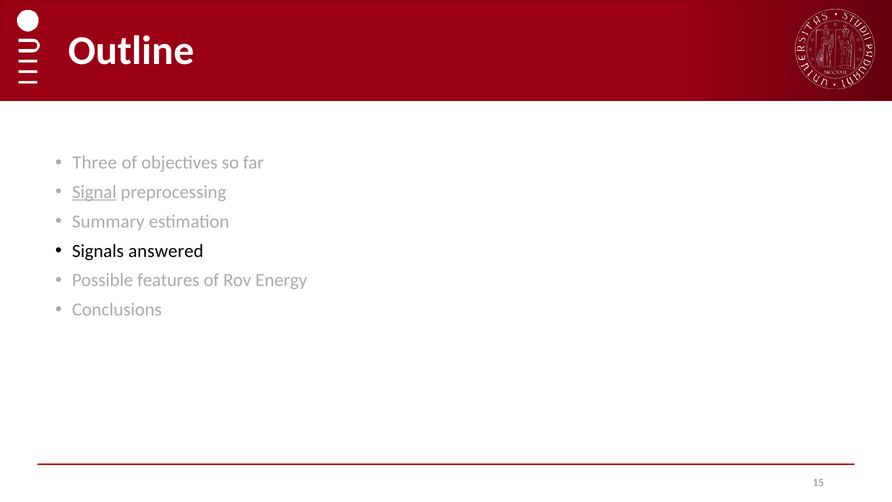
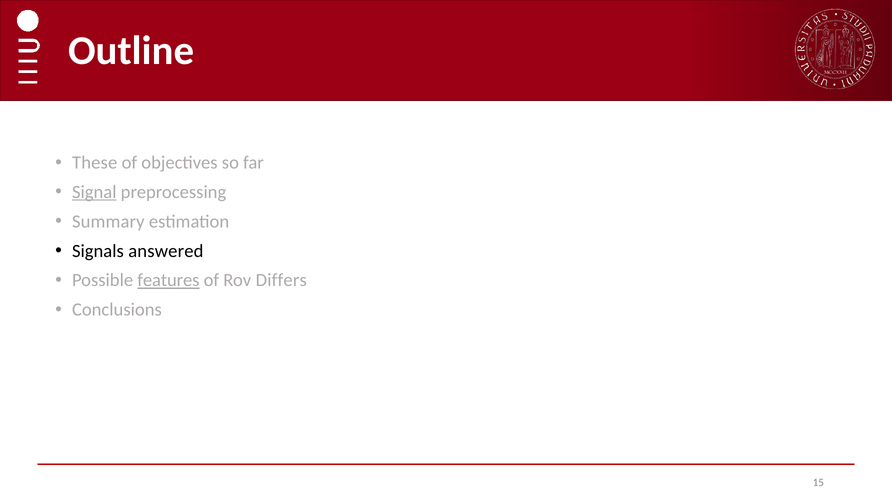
Three: Three -> These
features underline: none -> present
Energy: Energy -> Differs
